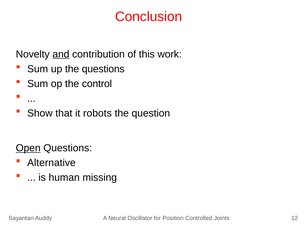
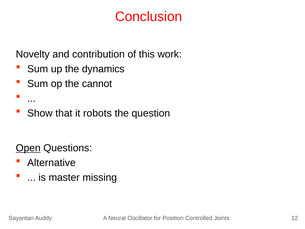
and underline: present -> none
the questions: questions -> dynamics
control: control -> cannot
human: human -> master
